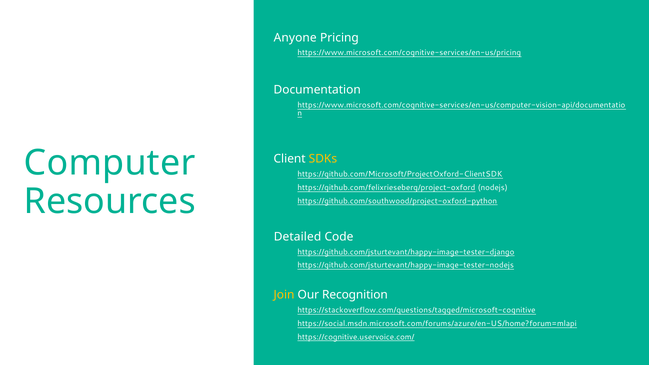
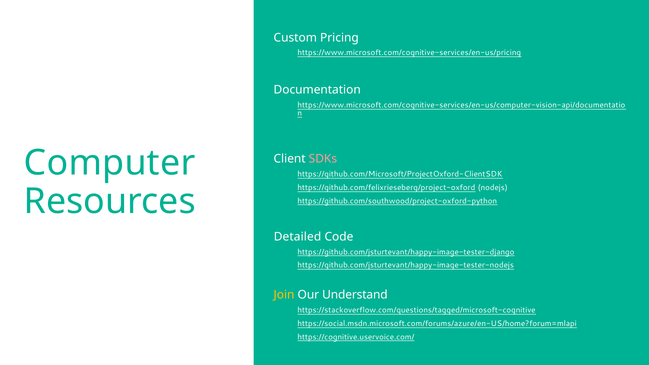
Anyone: Anyone -> Custom
SDKs colour: yellow -> pink
Recognition: Recognition -> Understand
